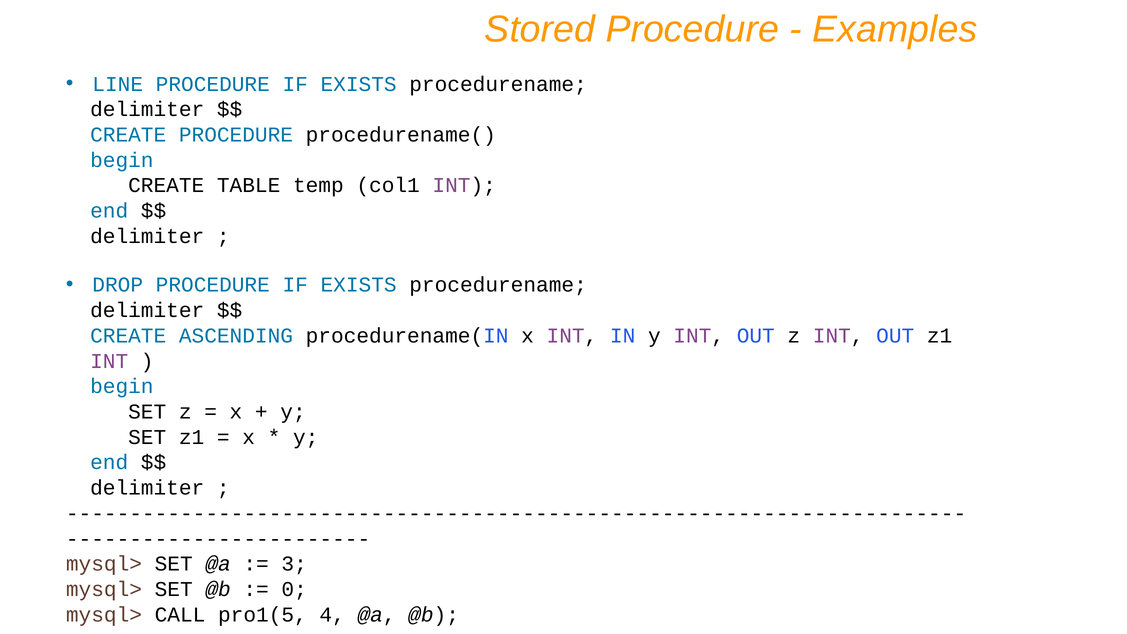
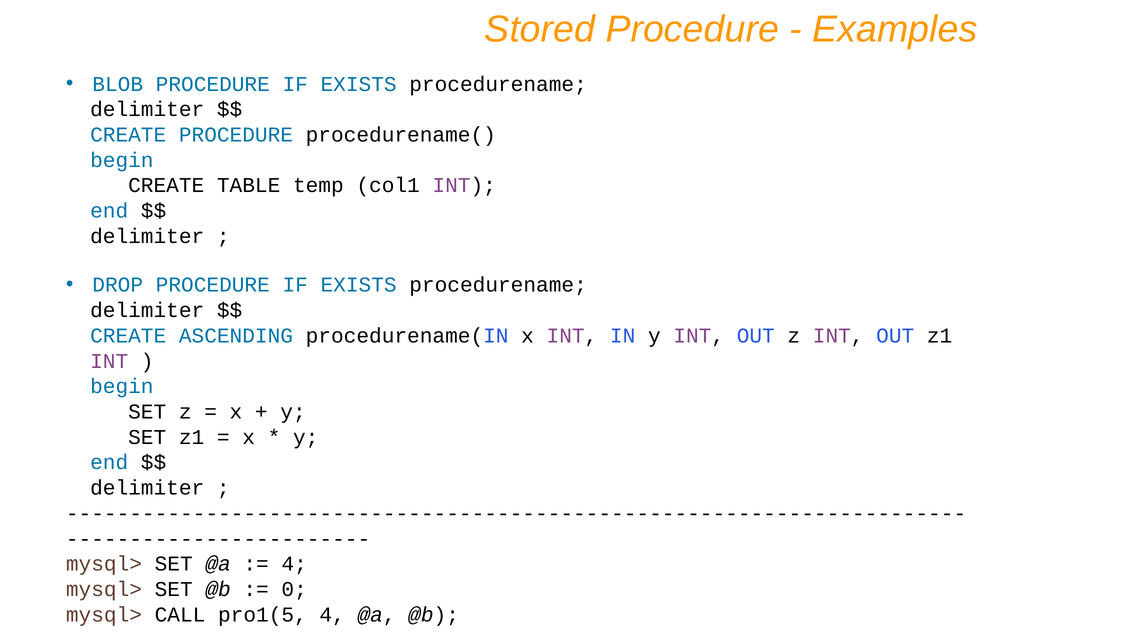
LINE: LINE -> BLOB
3 at (294, 564): 3 -> 4
